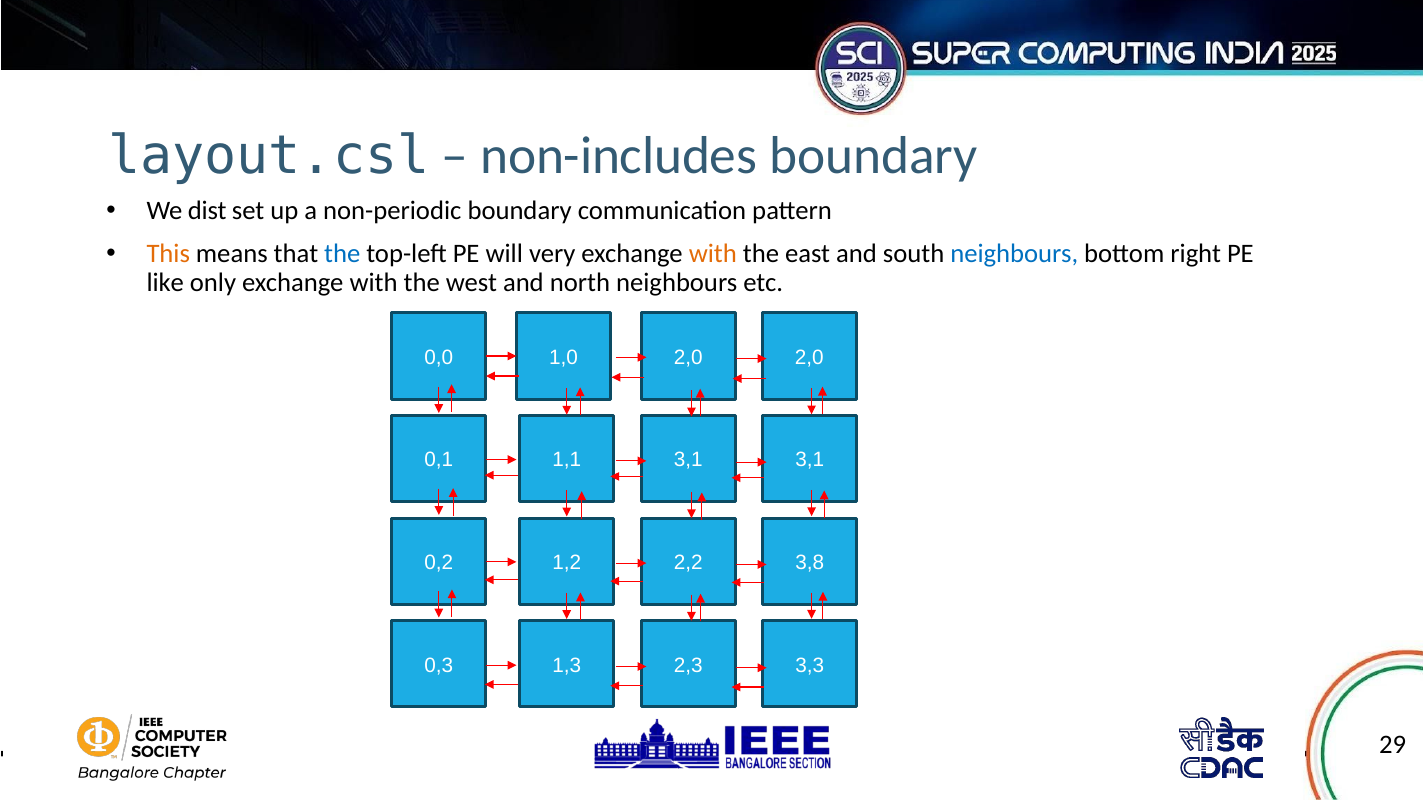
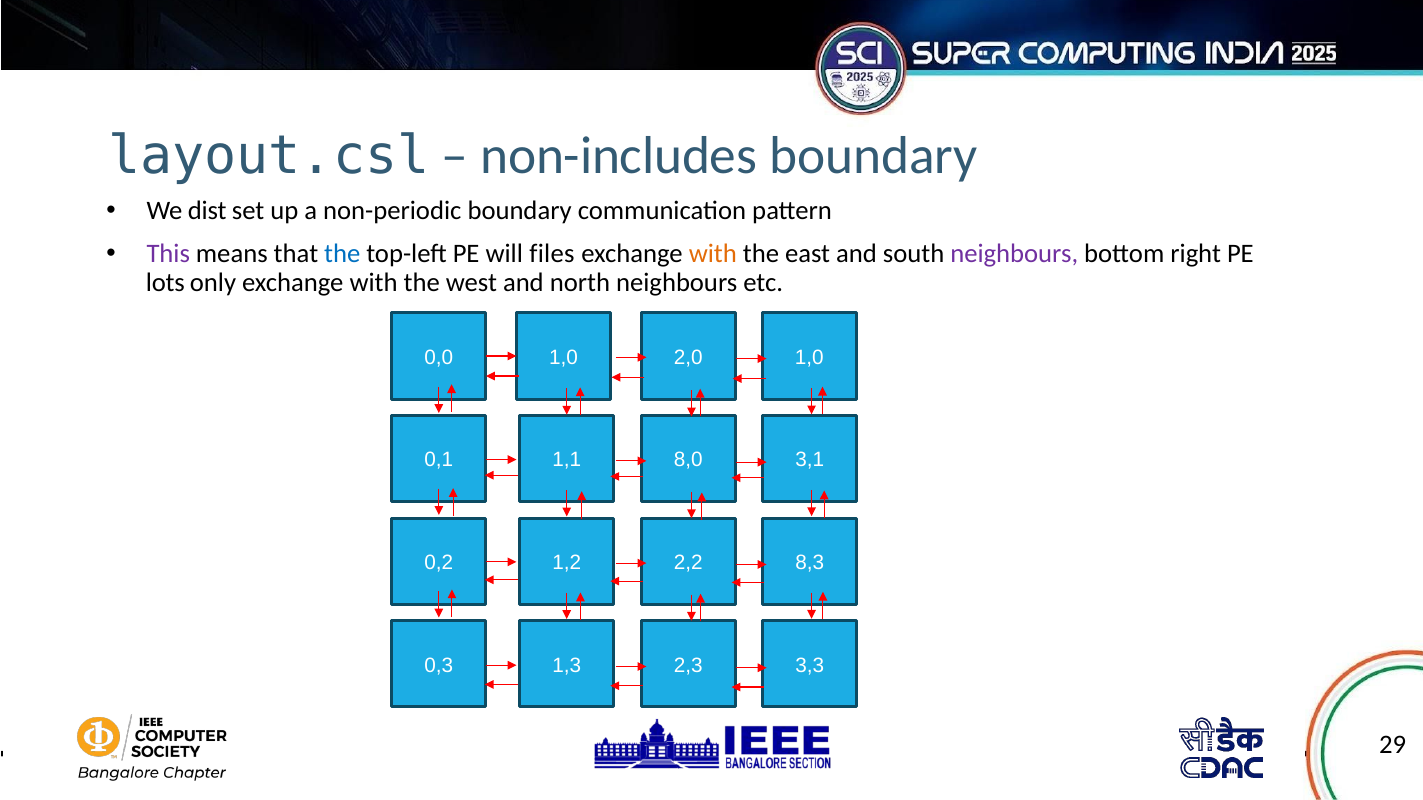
This colour: orange -> purple
very: very -> files
neighbours at (1014, 254) colour: blue -> purple
like: like -> lots
2,0 at (809, 358): 2,0 -> 1,0
3,1 at (688, 460): 3,1 -> 8,0
3,8: 3,8 -> 8,3
